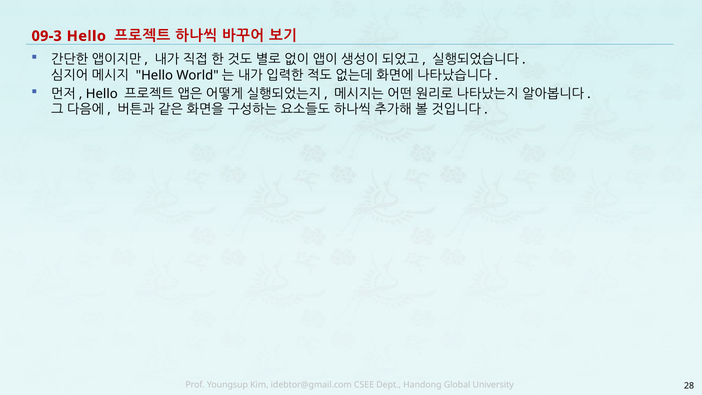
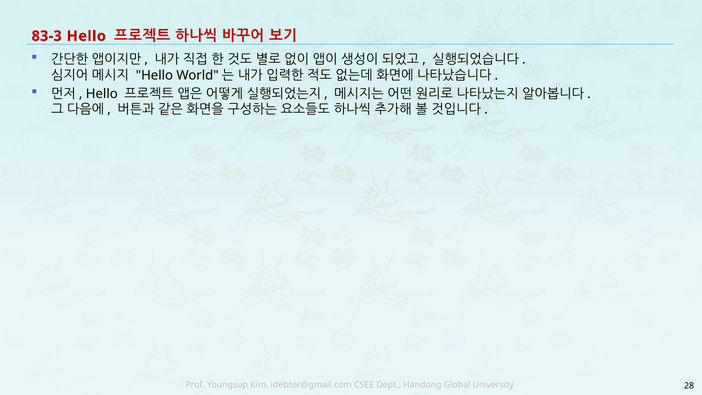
09-3: 09-3 -> 83-3
